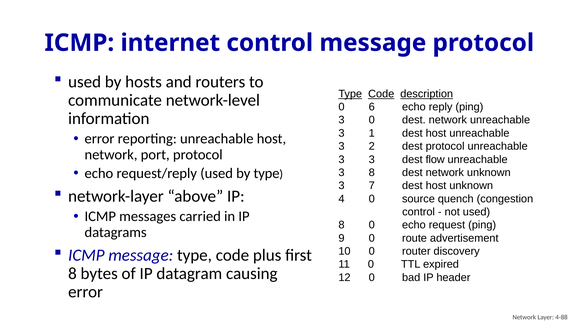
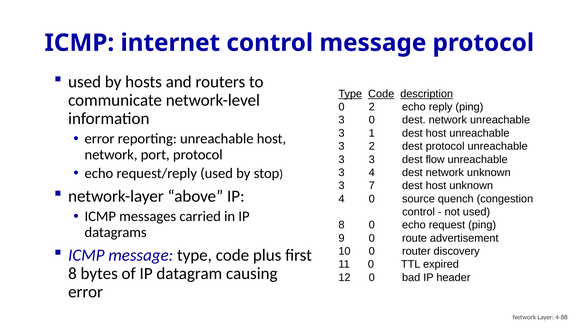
0 6: 6 -> 2
by type: type -> stop
3 8: 8 -> 4
